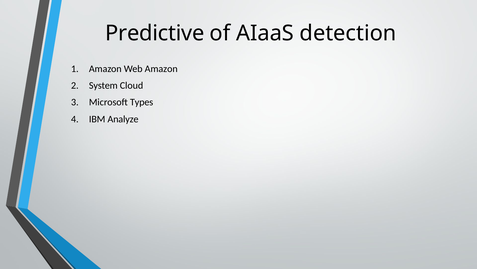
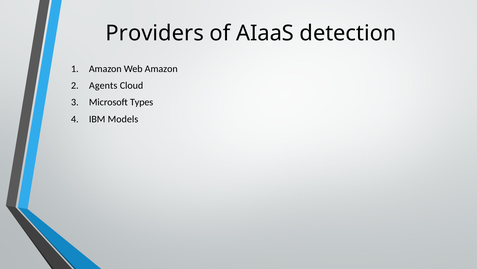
Predictive: Predictive -> Providers
System: System -> Agents
Analyze: Analyze -> Models
